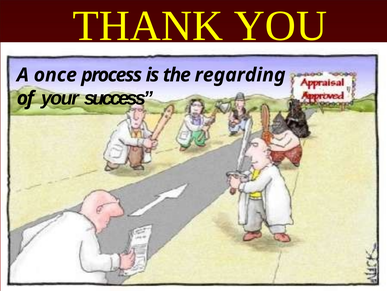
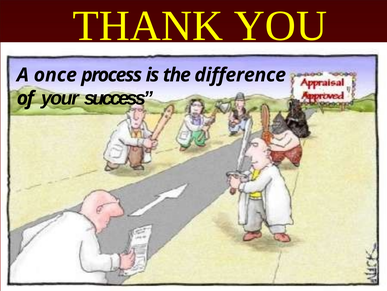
regarding: regarding -> difference
